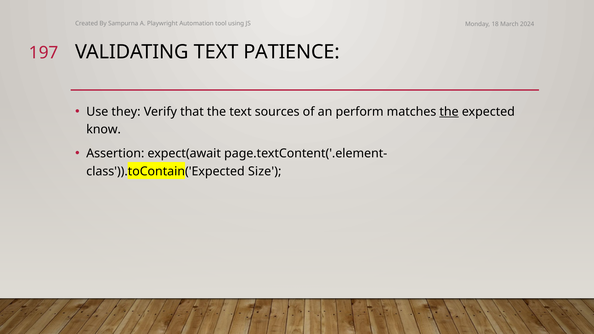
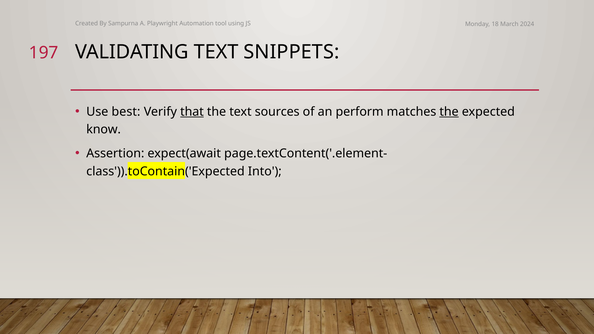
PATIENCE: PATIENCE -> SNIPPETS
they: they -> best
that underline: none -> present
Size: Size -> Into
